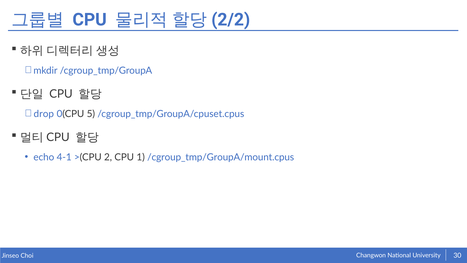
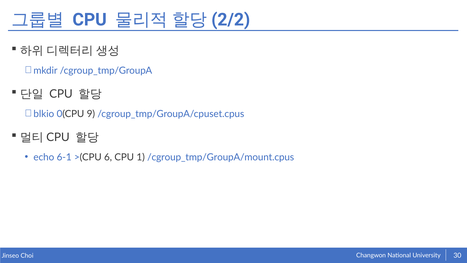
drop: drop -> blkio
5: 5 -> 9
4-1: 4-1 -> 6-1
2: 2 -> 6
